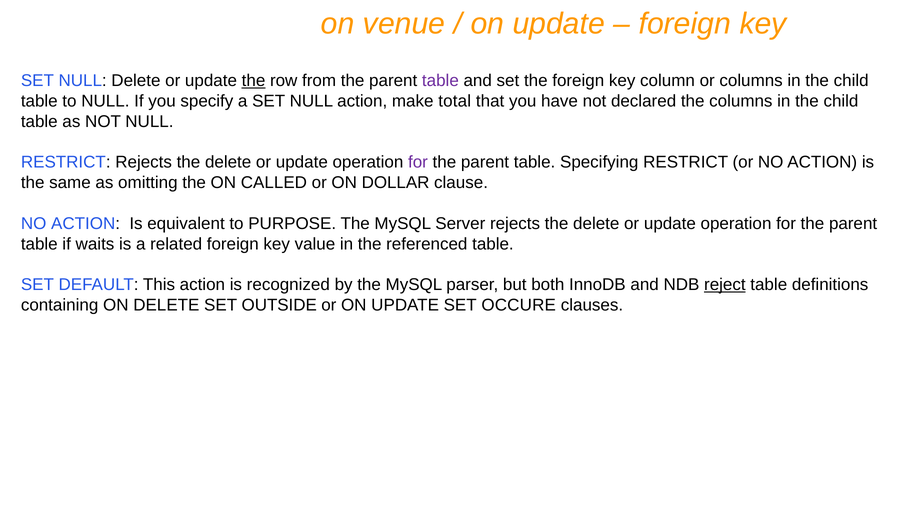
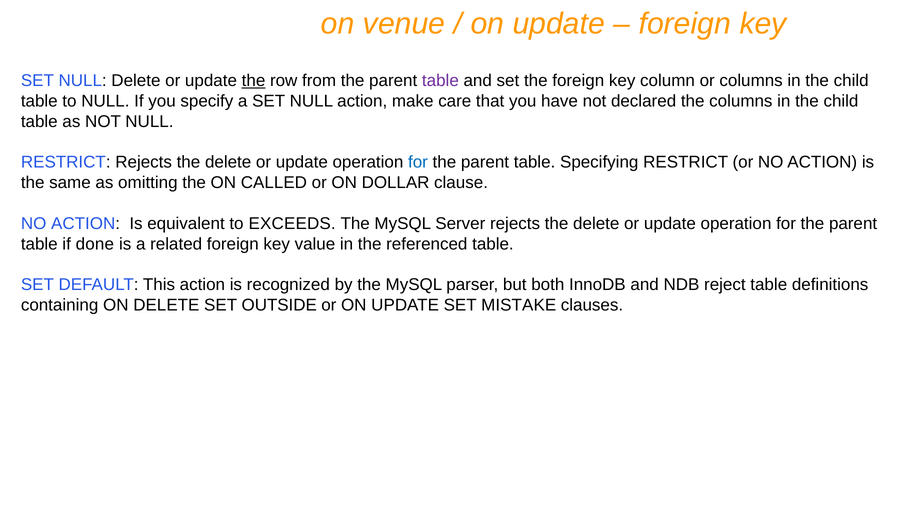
total: total -> care
for at (418, 162) colour: purple -> blue
PURPOSE: PURPOSE -> EXCEEDS
waits: waits -> done
reject underline: present -> none
OCCURE: OCCURE -> MISTAKE
